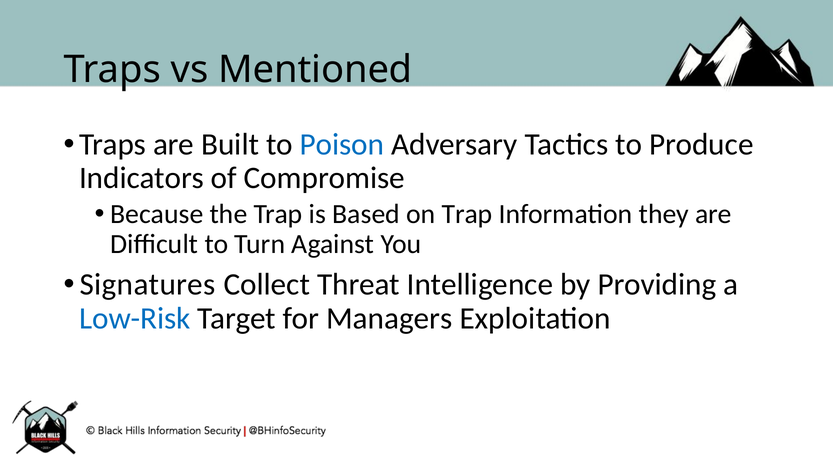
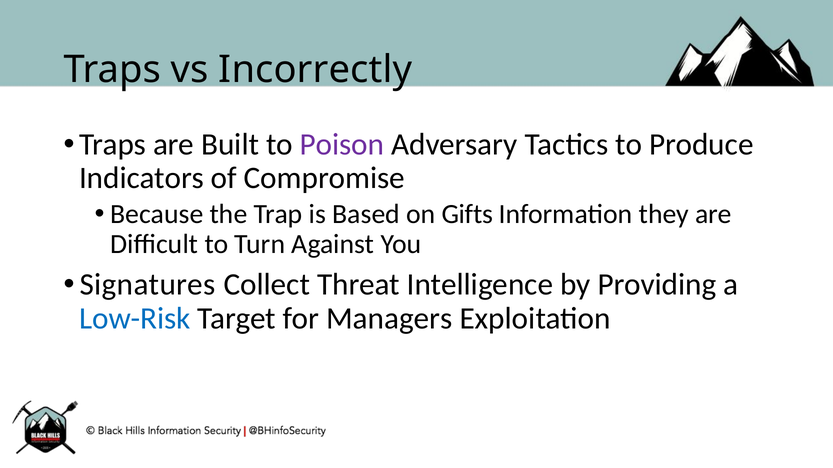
Mentioned: Mentioned -> Incorrectly
Poison colour: blue -> purple
on Trap: Trap -> Gifts
